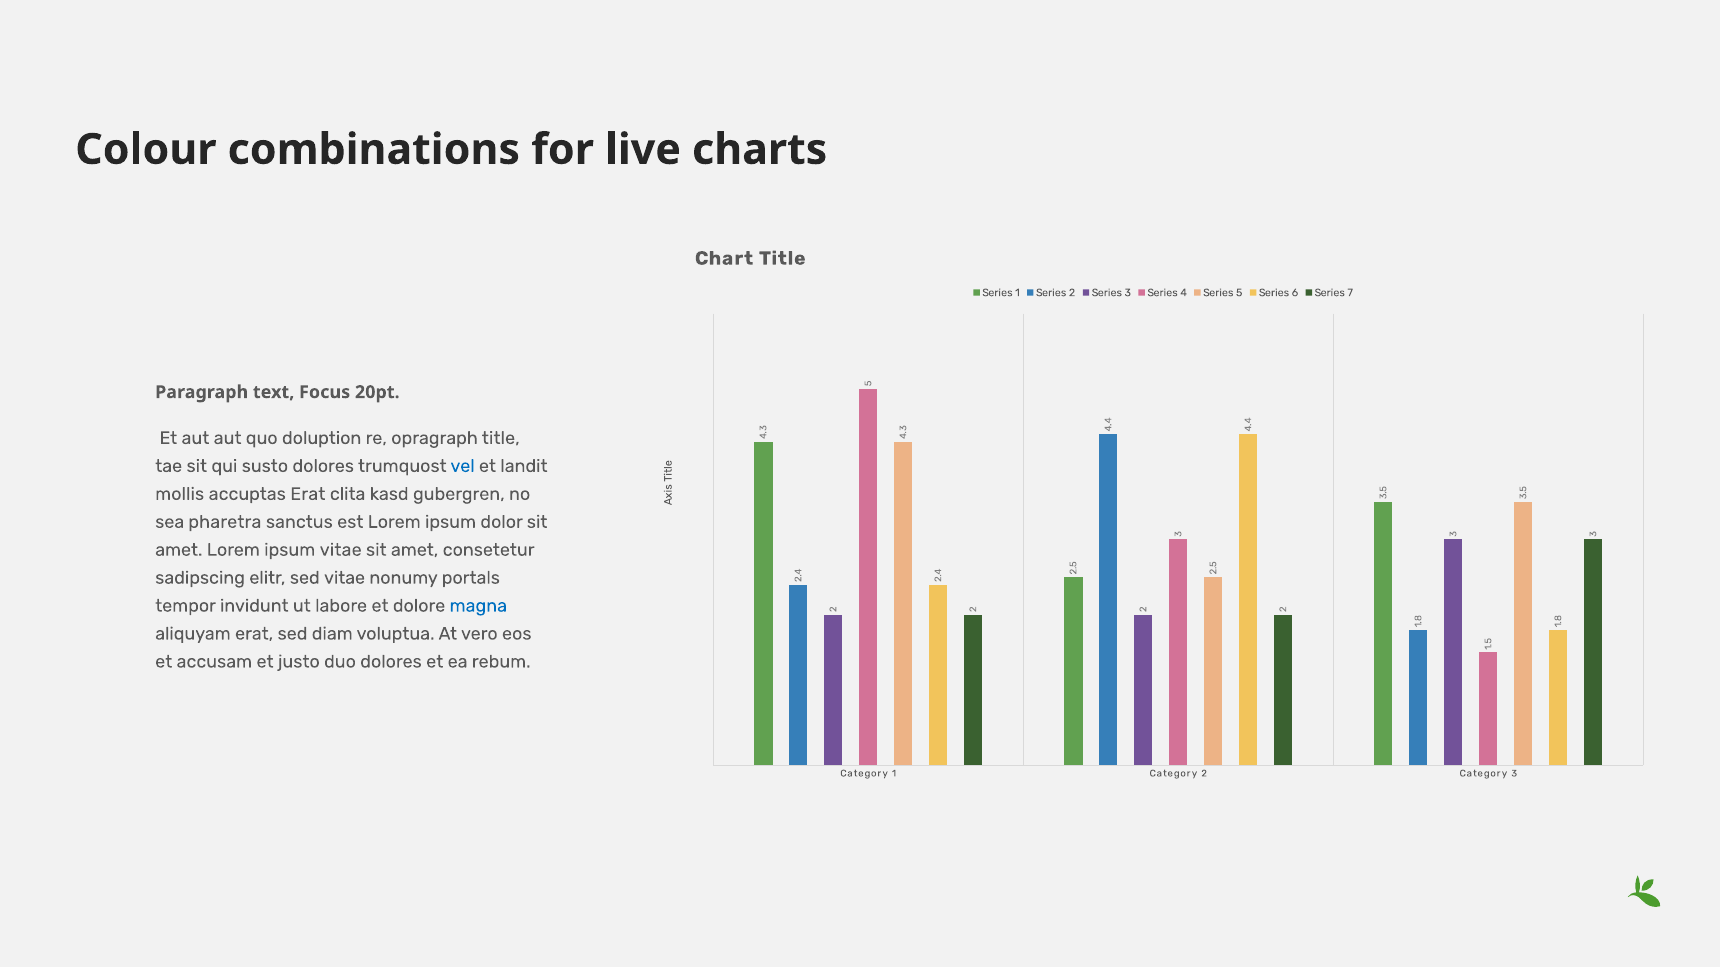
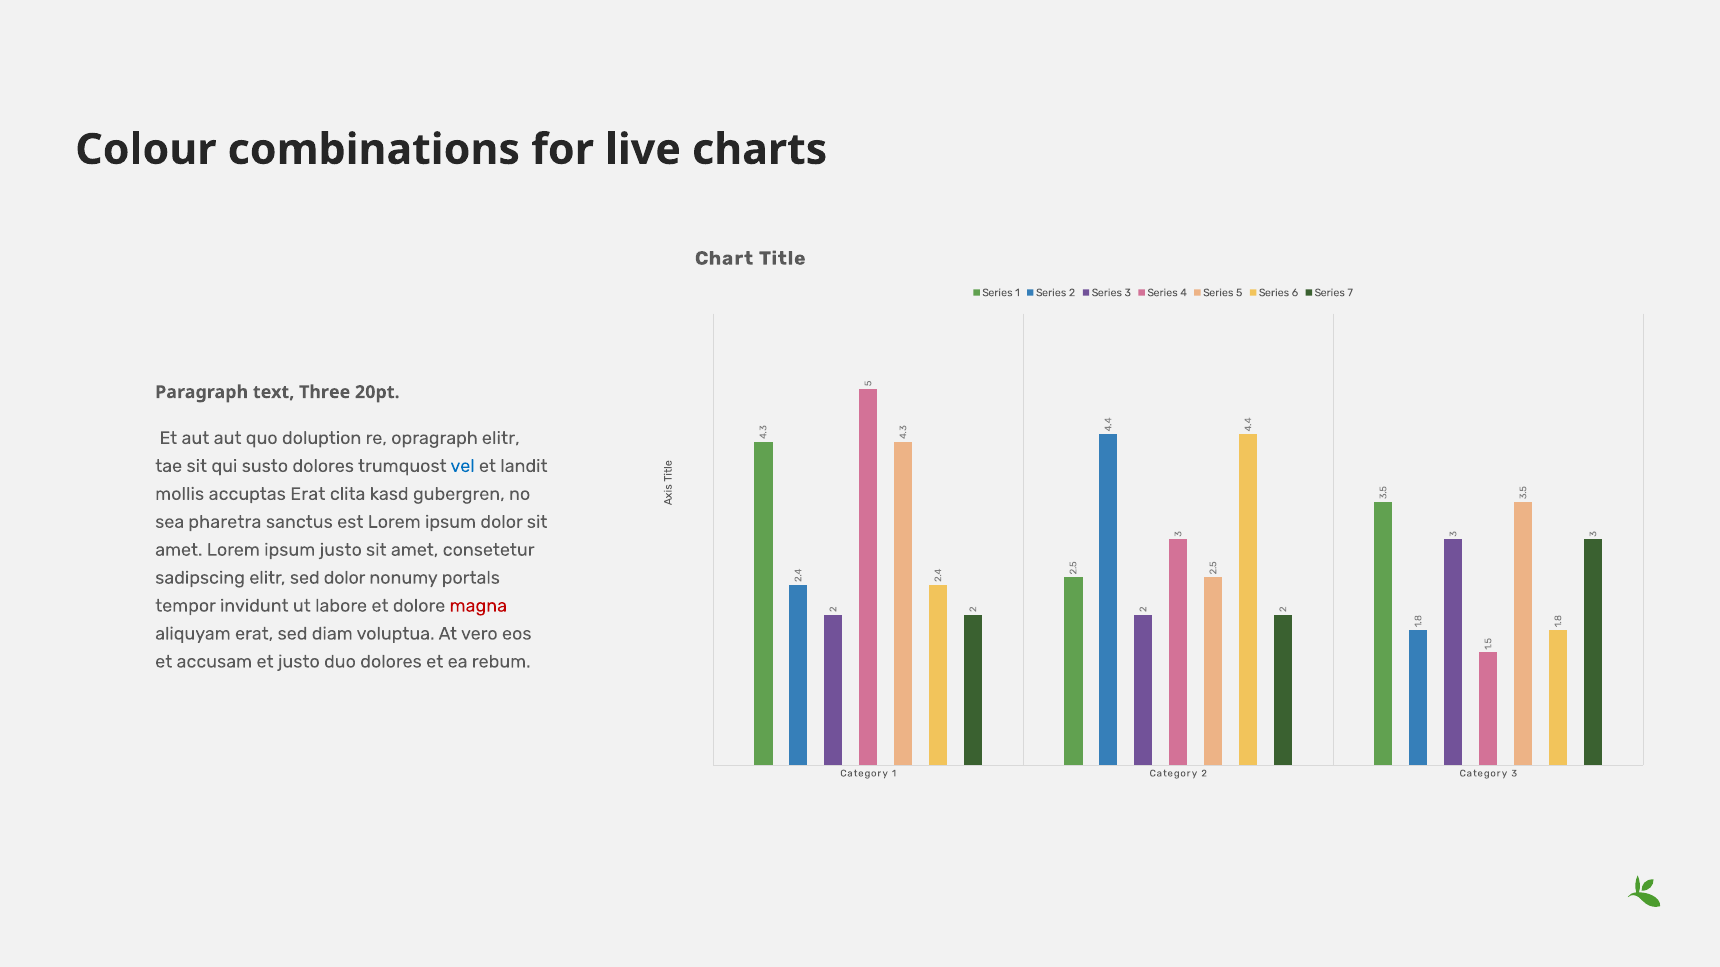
Focus: Focus -> Three
opragraph title: title -> elitr
ipsum vitae: vitae -> justo
sed vitae: vitae -> dolor
magna colour: blue -> red
